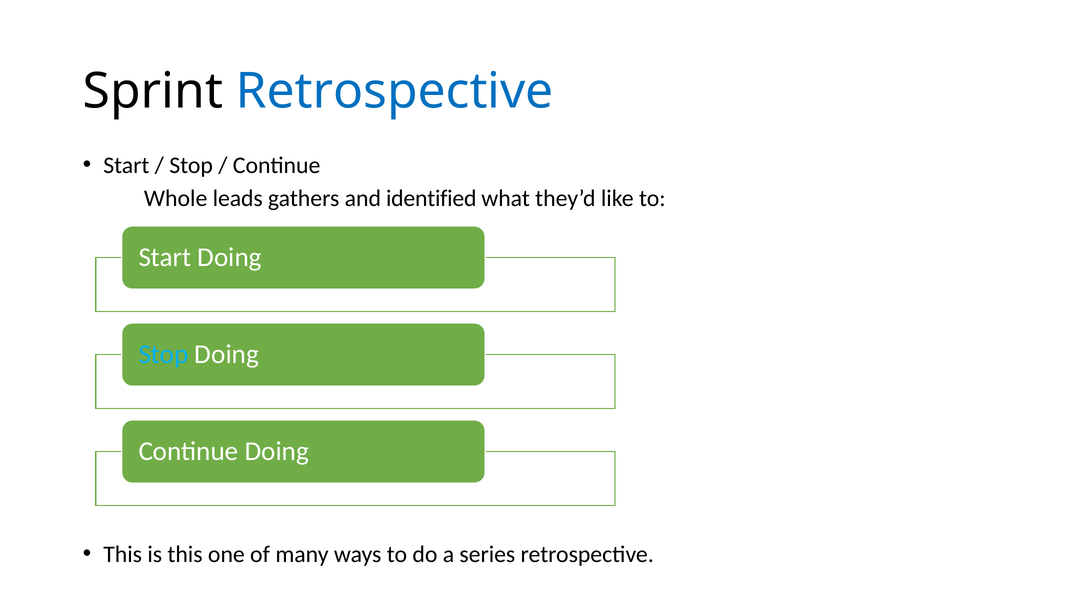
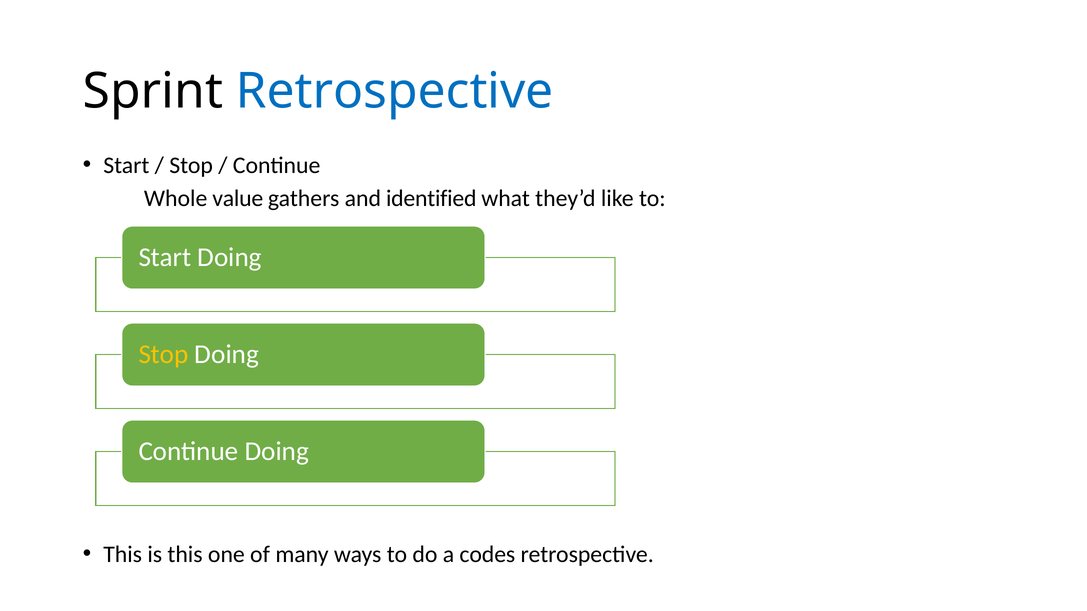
leads: leads -> value
Stop at (163, 355) colour: light blue -> yellow
series: series -> codes
